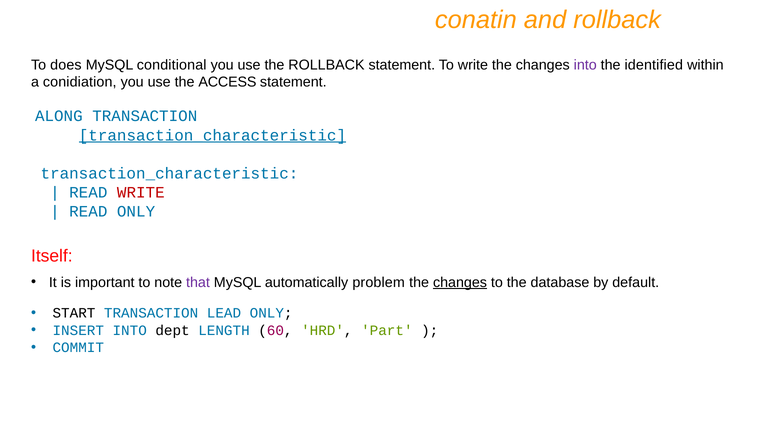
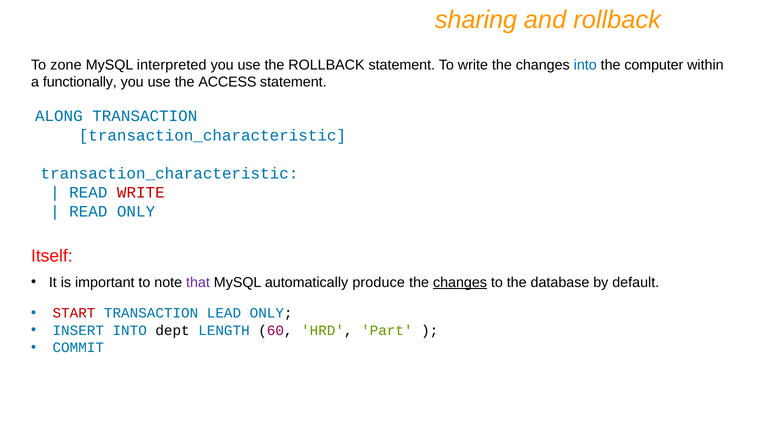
conatin: conatin -> sharing
does: does -> zone
conditional: conditional -> interpreted
into at (585, 65) colour: purple -> blue
identified: identified -> computer
conidiation: conidiation -> functionally
transaction_characteristic at (212, 135) underline: present -> none
problem: problem -> produce
START colour: black -> red
